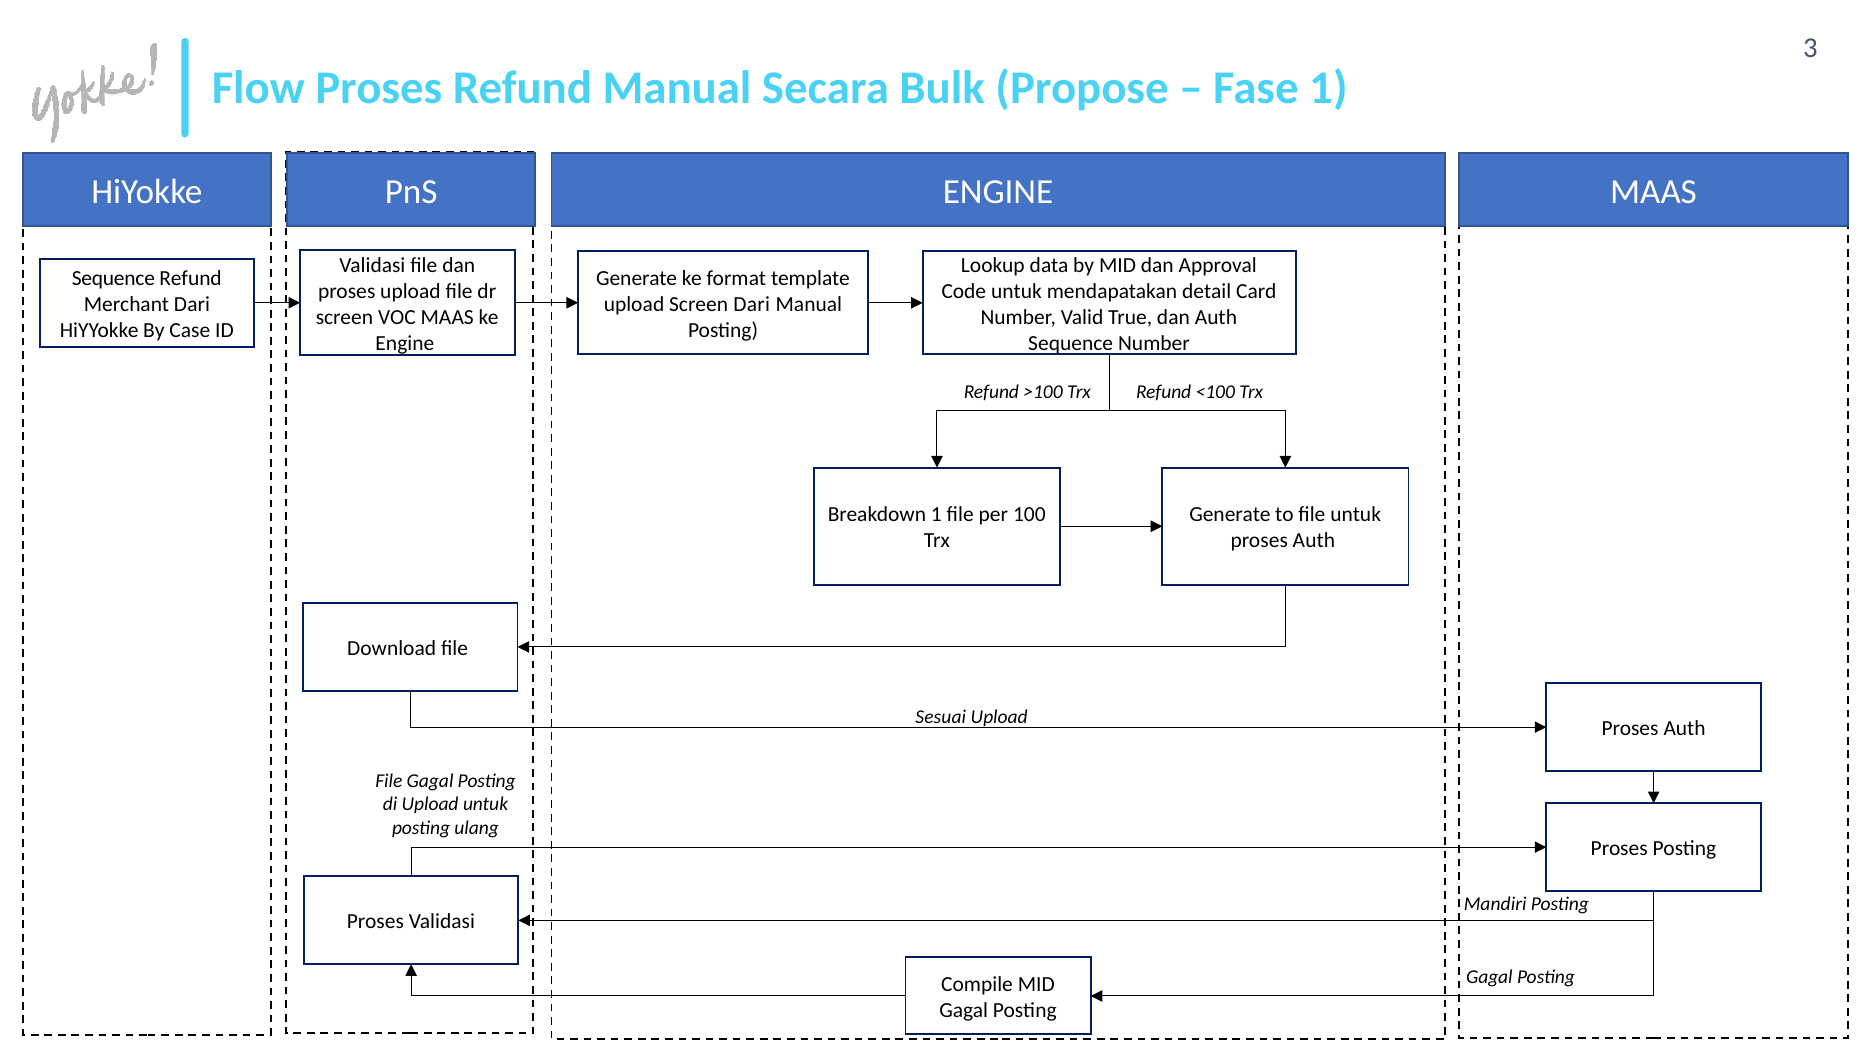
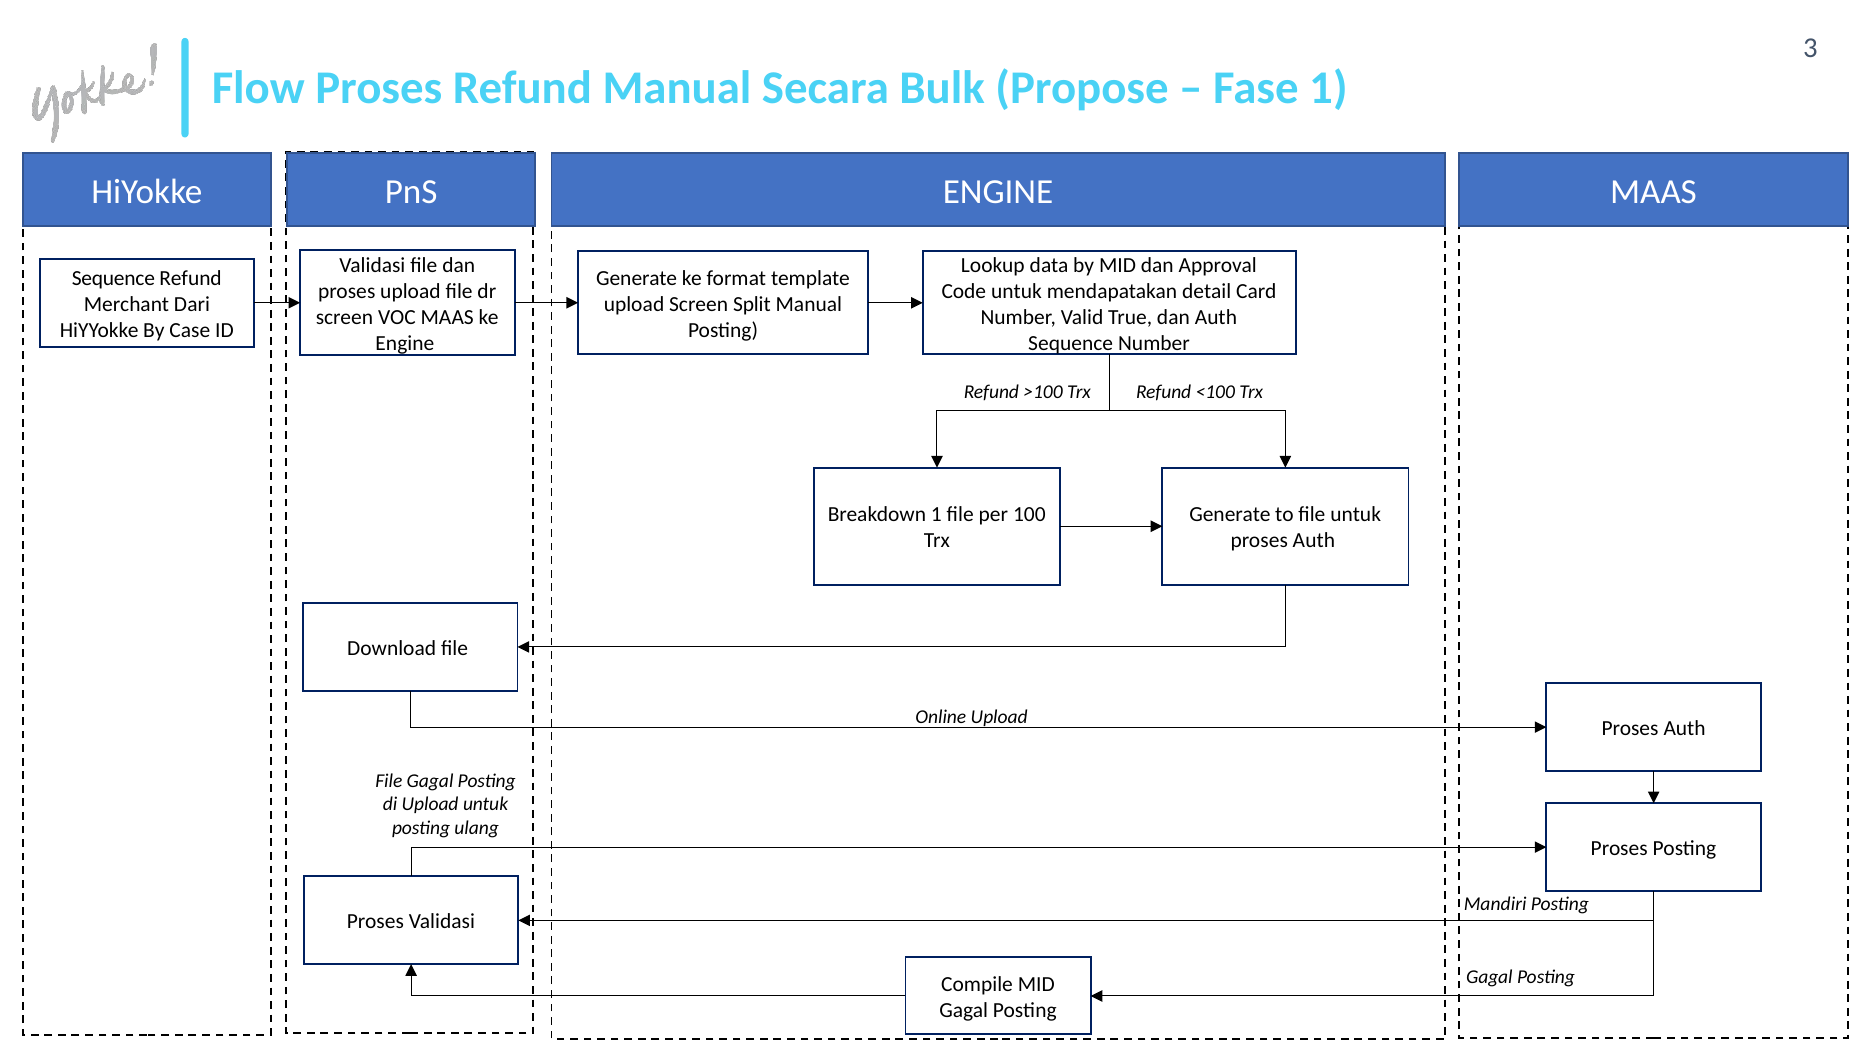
Screen Dari: Dari -> Split
Sesuai: Sesuai -> Online
